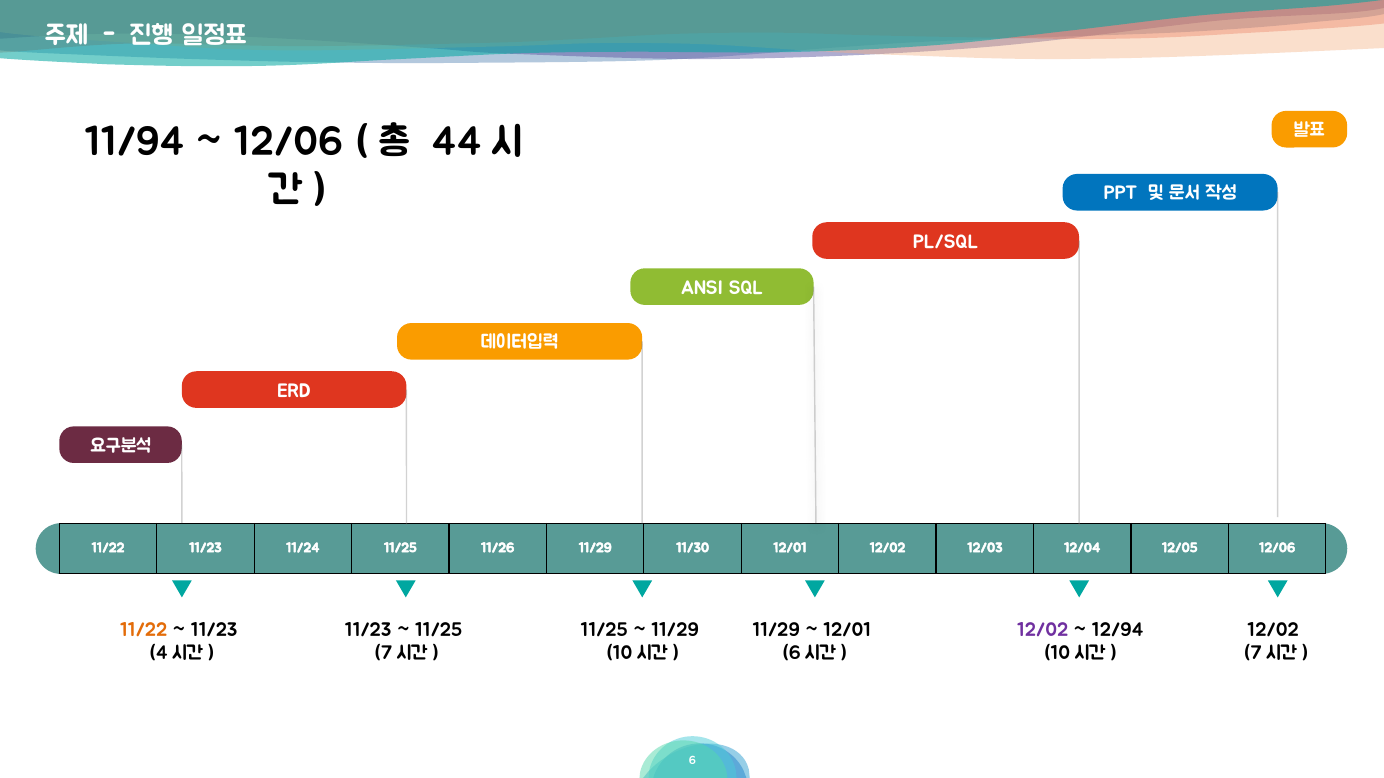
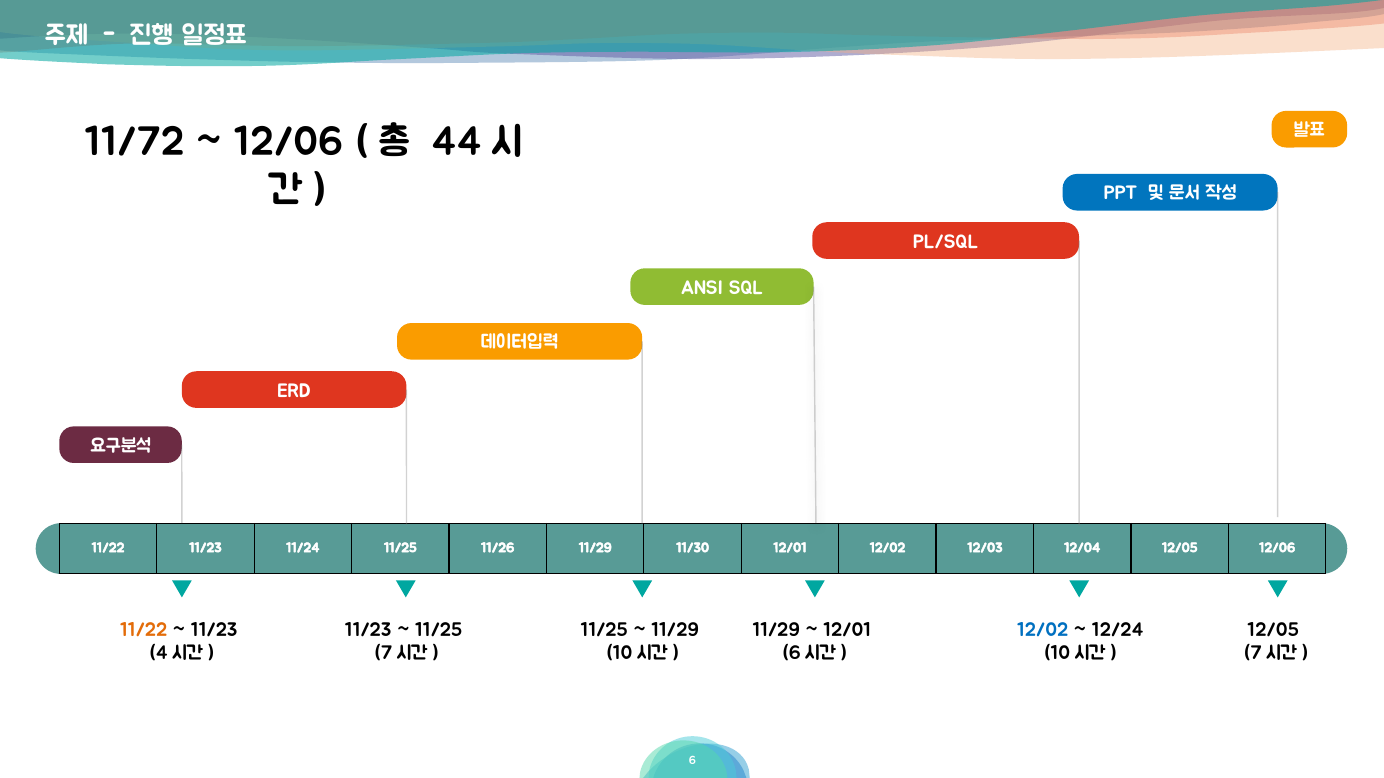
11/94: 11/94 -> 11/72
12/02 at (1043, 630) colour: purple -> blue
12/94: 12/94 -> 12/24
12/02 at (1273, 630): 12/02 -> 12/05
